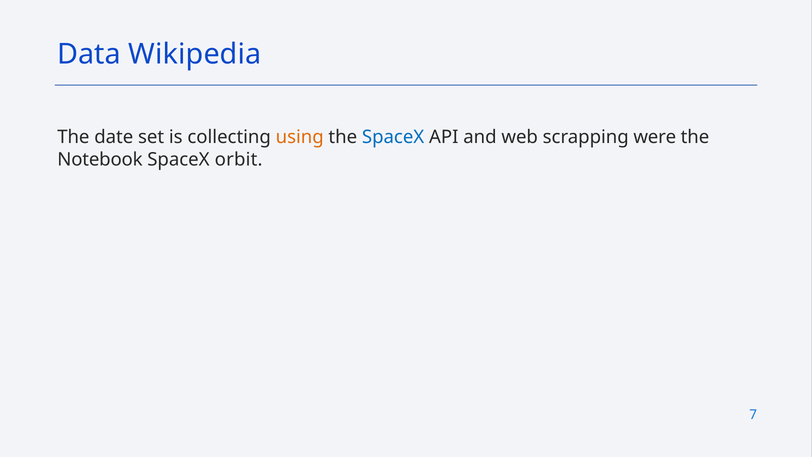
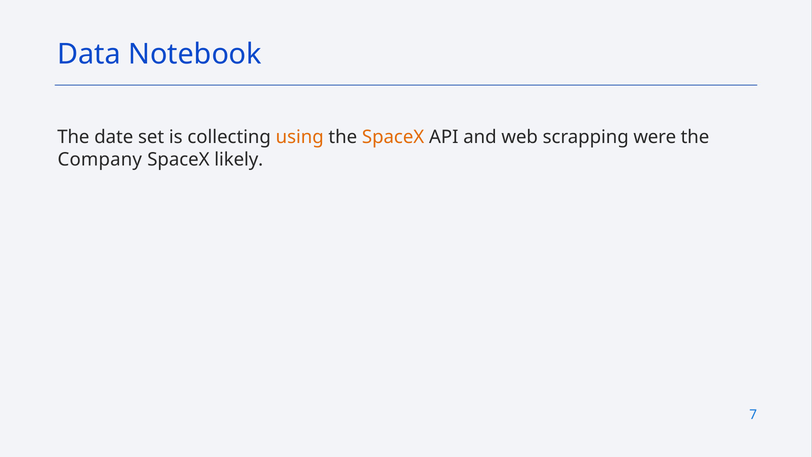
Wikipedia: Wikipedia -> Notebook
SpaceX at (393, 137) colour: blue -> orange
Notebook: Notebook -> Company
orbit: orbit -> likely
